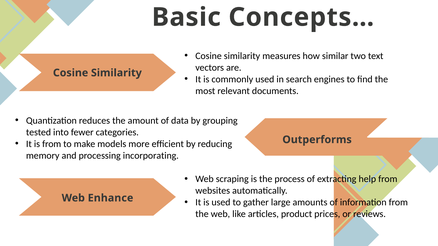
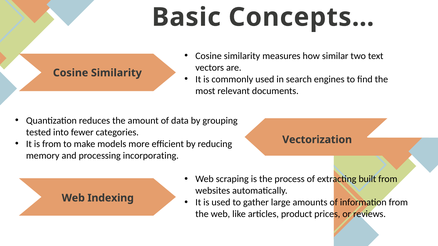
Outperforms: Outperforms -> Vectorization
help: help -> built
Enhance: Enhance -> Indexing
